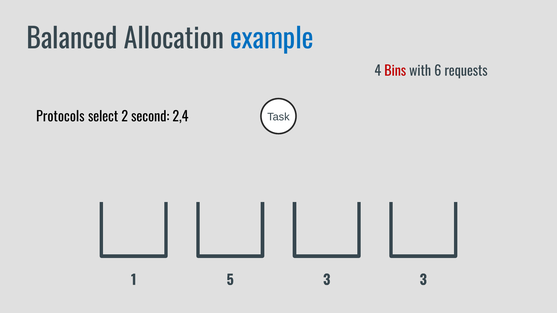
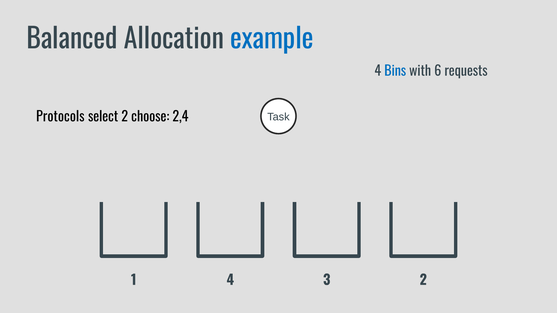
Bins colour: red -> blue
second: second -> choose
1 5: 5 -> 4
3 3: 3 -> 2
